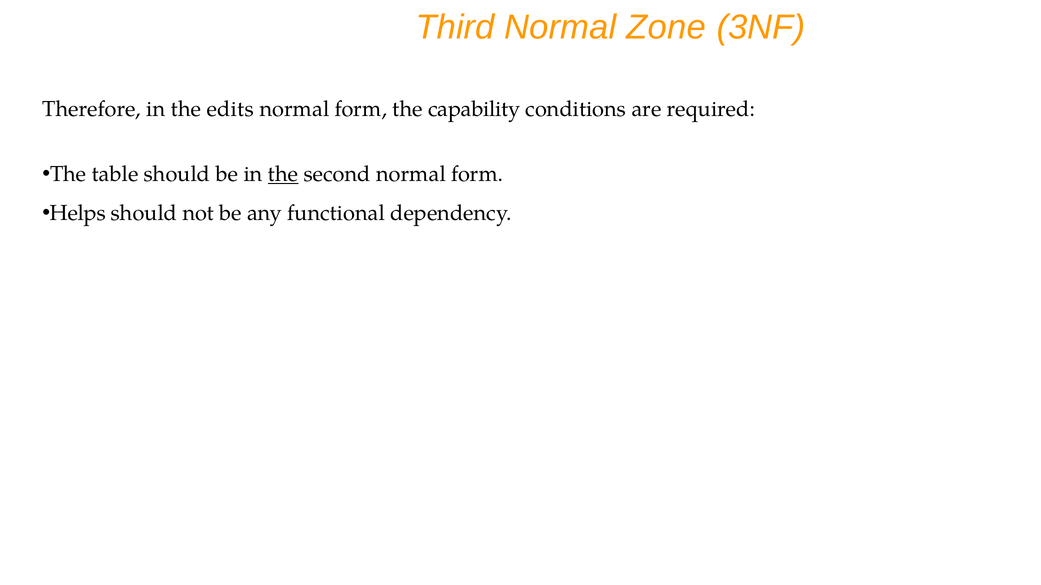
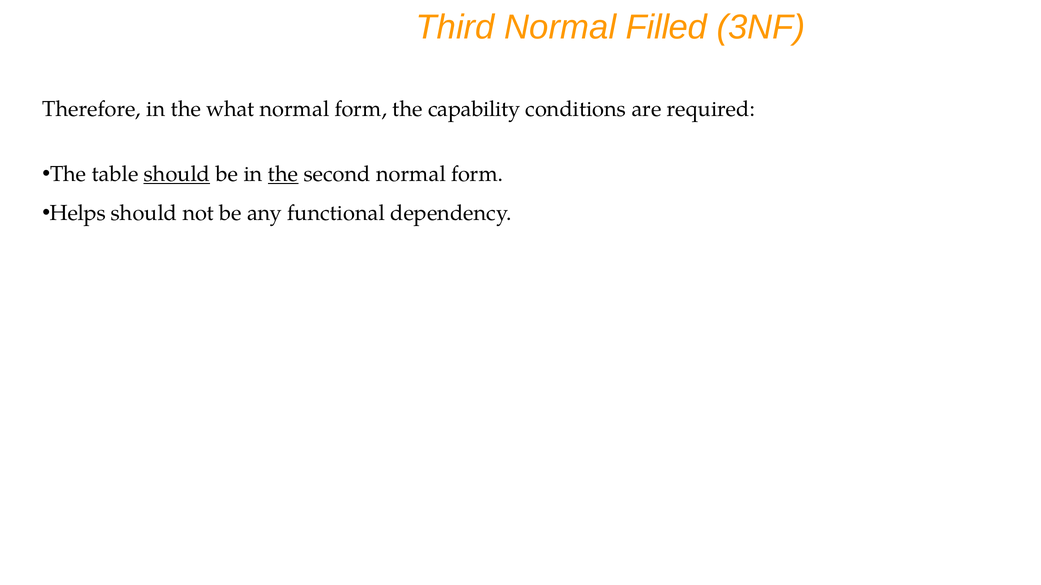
Zone: Zone -> Filled
edits: edits -> what
should at (177, 174) underline: none -> present
